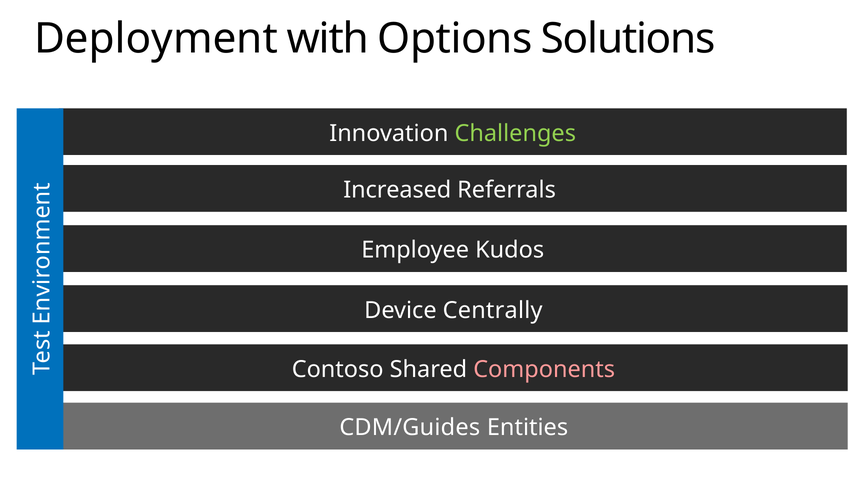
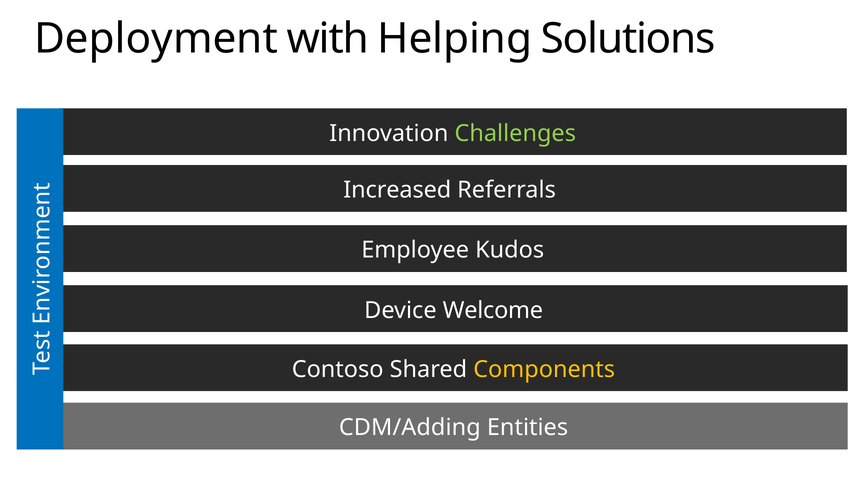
Options: Options -> Helping
Centrally: Centrally -> Welcome
Components colour: pink -> yellow
CDM/Guides: CDM/Guides -> CDM/Adding
